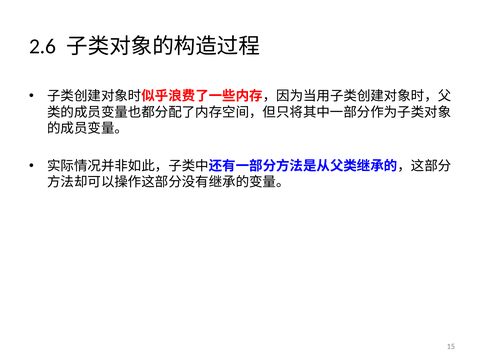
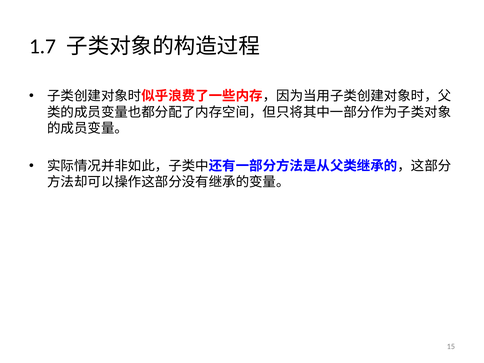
2.6: 2.6 -> 1.7
